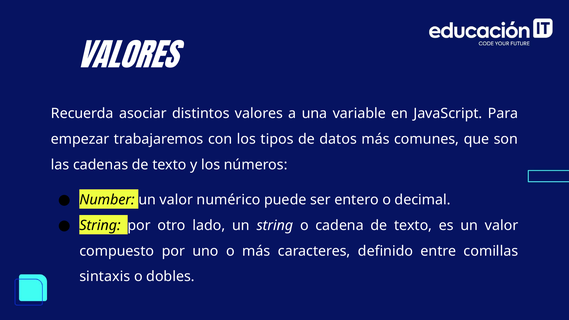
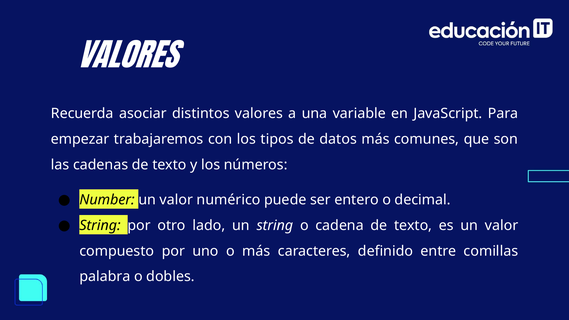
sintaxis: sintaxis -> palabra
